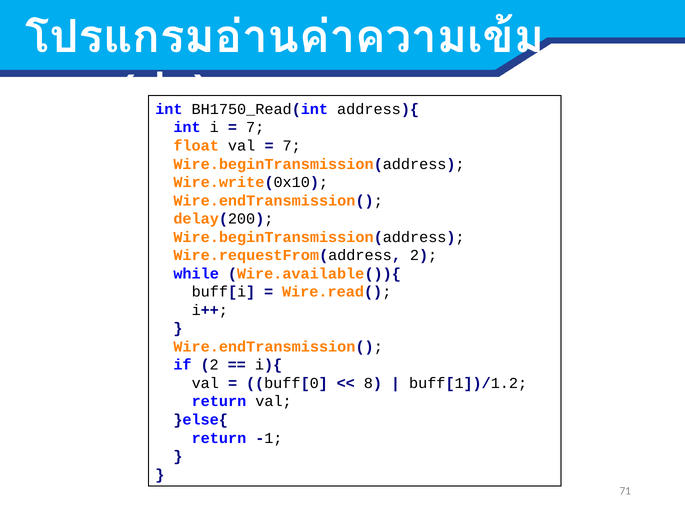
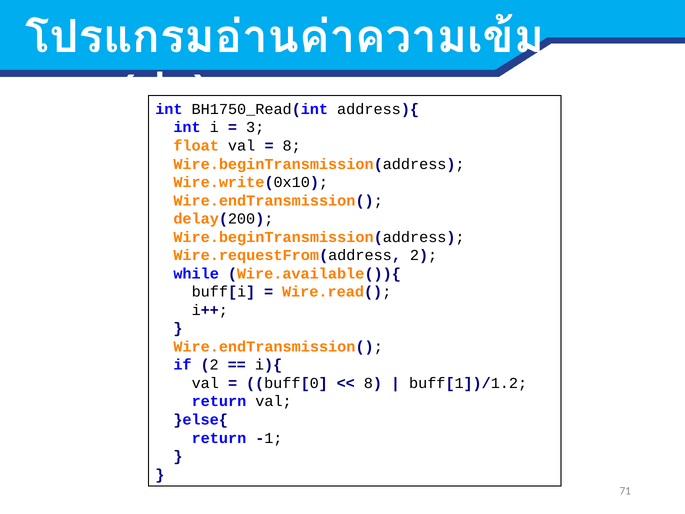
7 at (255, 127): 7 -> 3
7 at (292, 146): 7 -> 8
